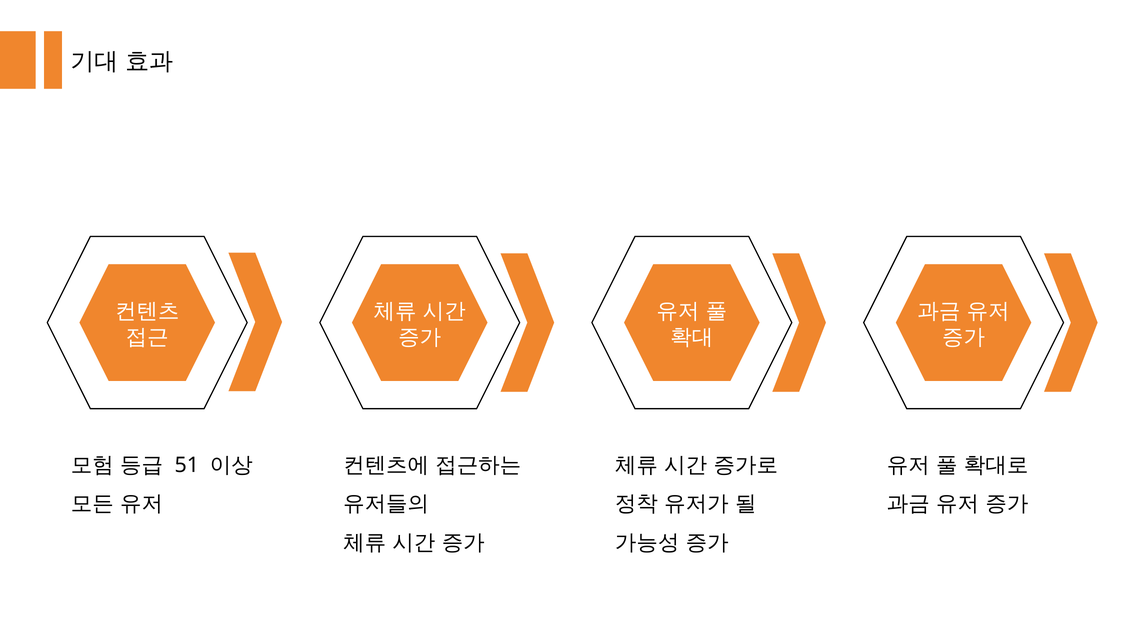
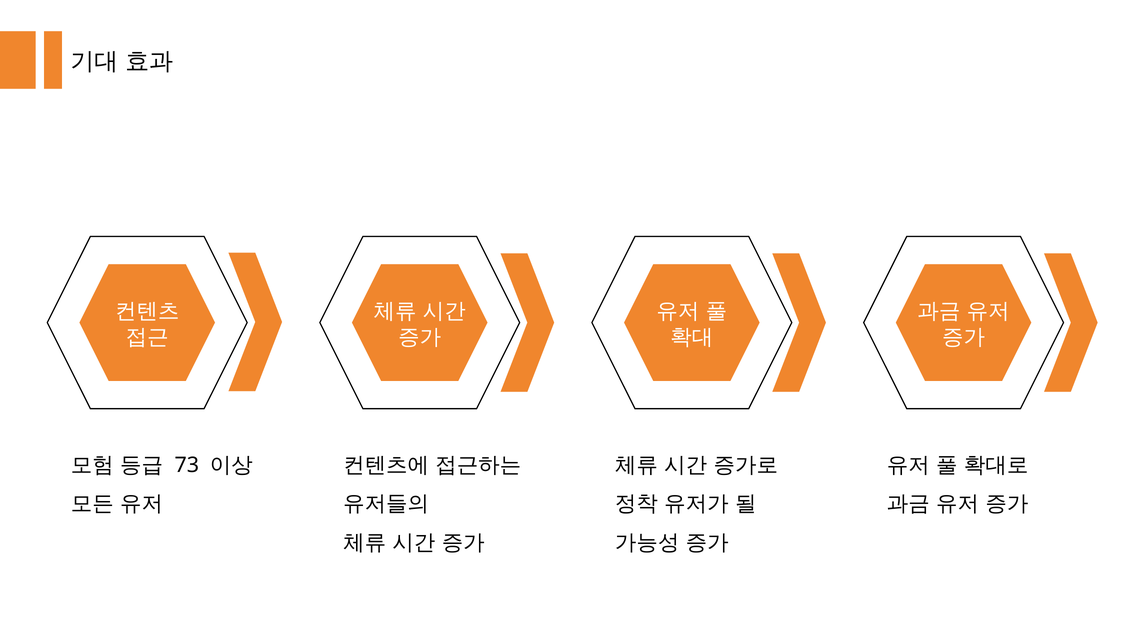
51: 51 -> 73
